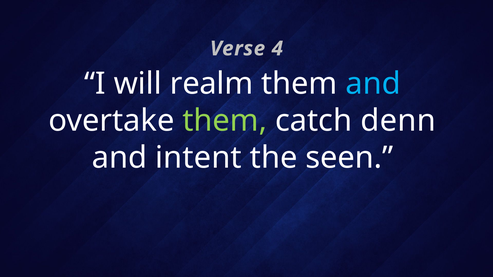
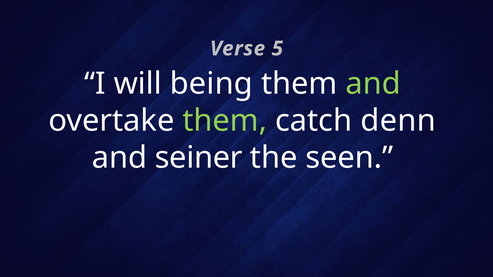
4: 4 -> 5
realm: realm -> being
and at (373, 84) colour: light blue -> light green
intent: intent -> seiner
